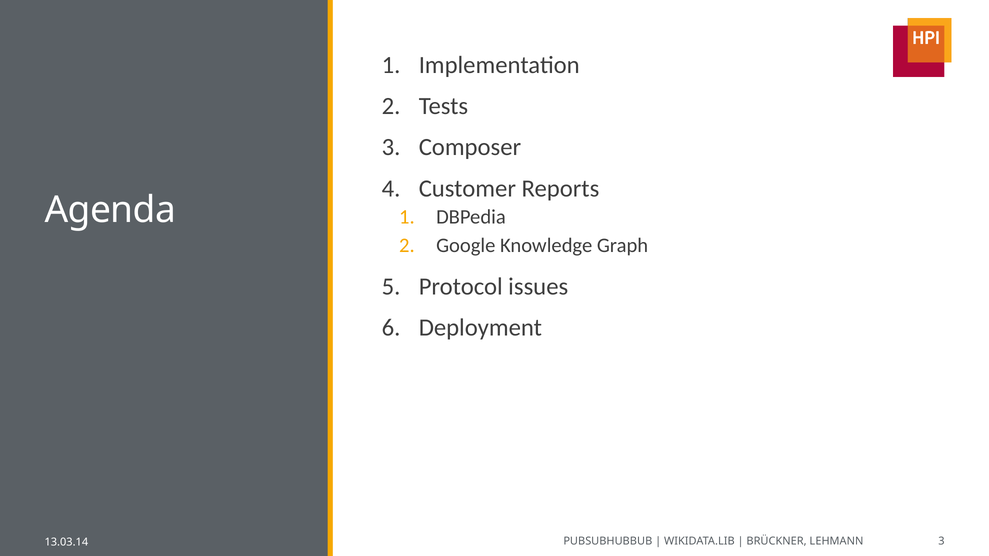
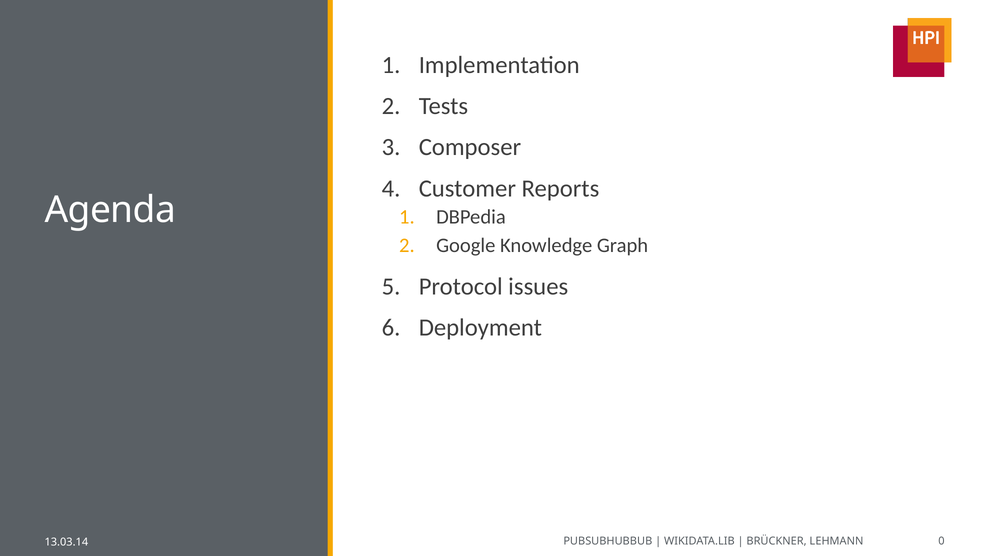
LEHMANN 3: 3 -> 0
